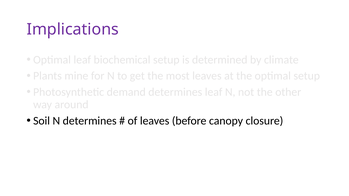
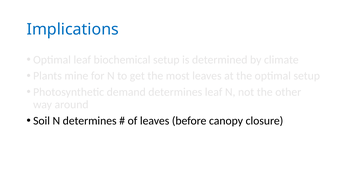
Implications colour: purple -> blue
